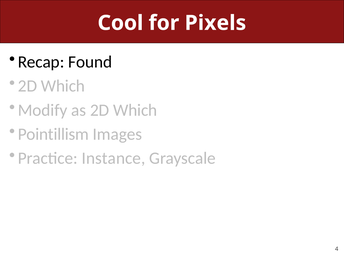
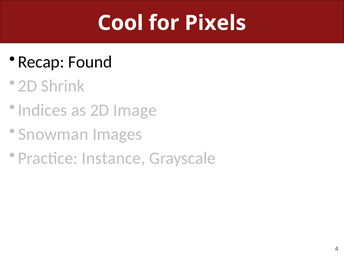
Which at (63, 86): Which -> Shrink
Modify: Modify -> Indices
as 2D Which: Which -> Image
Pointillism: Pointillism -> Snowman
